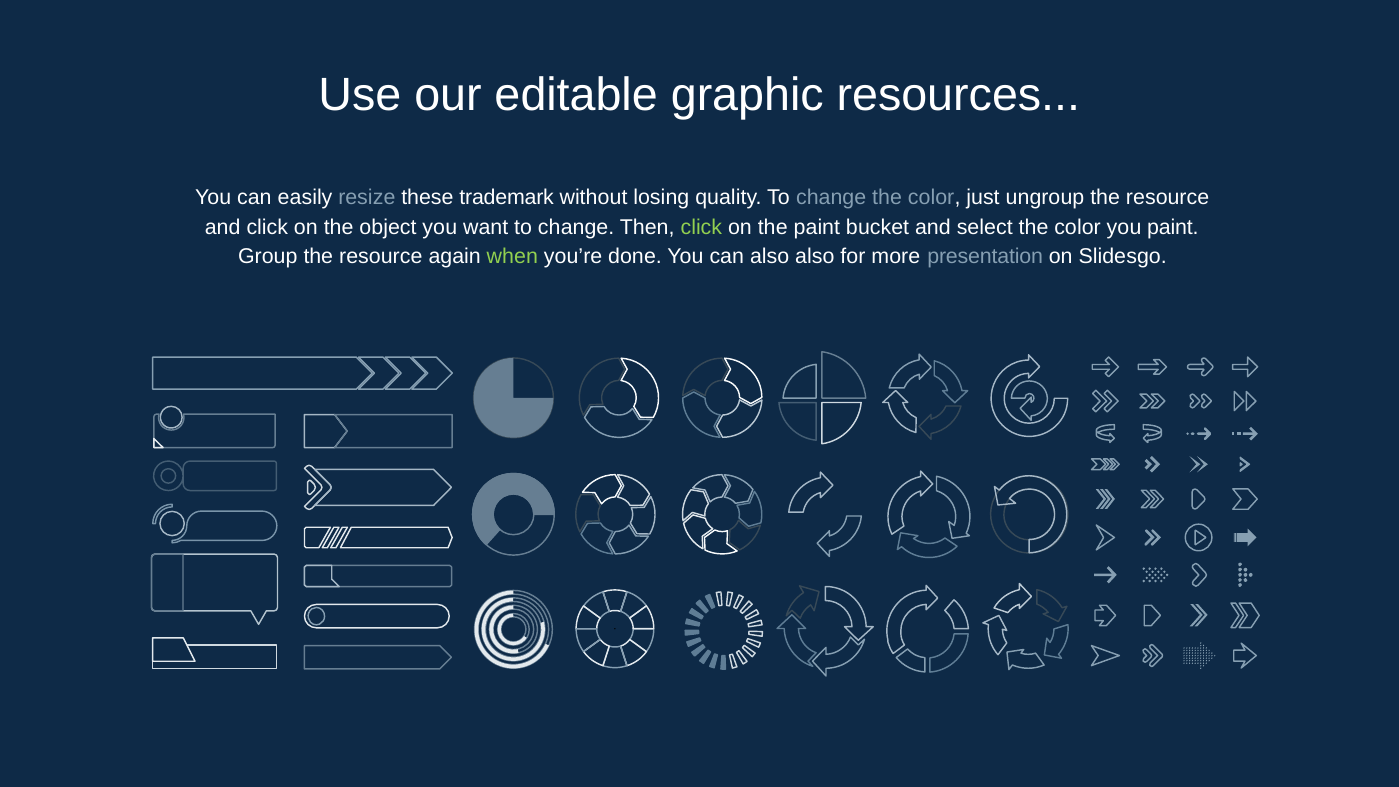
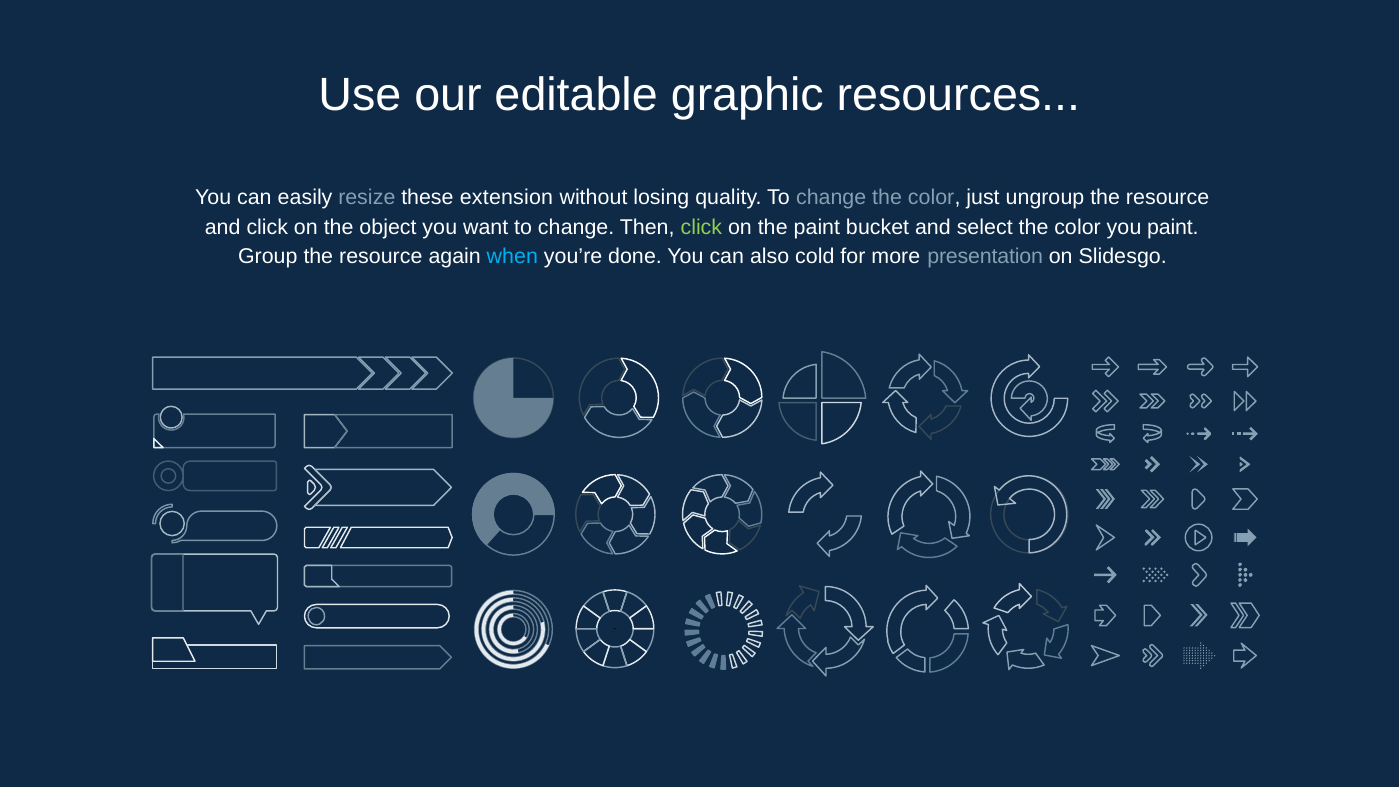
trademark: trademark -> extension
when colour: light green -> light blue
also also: also -> cold
